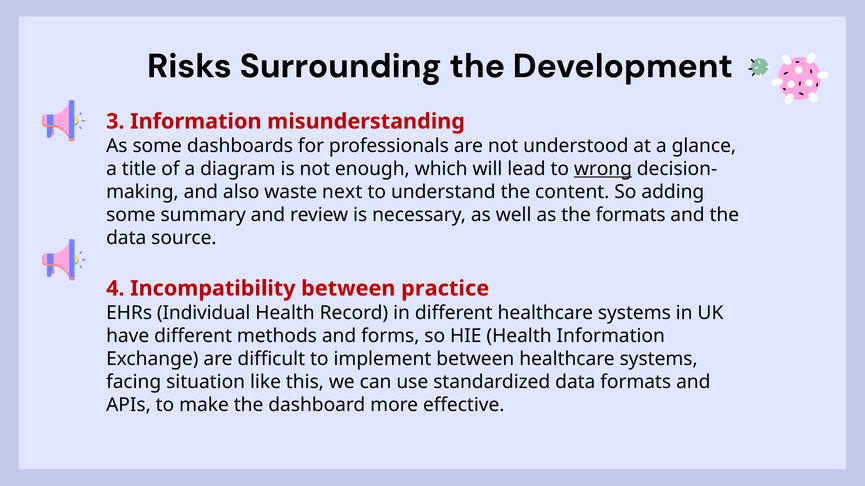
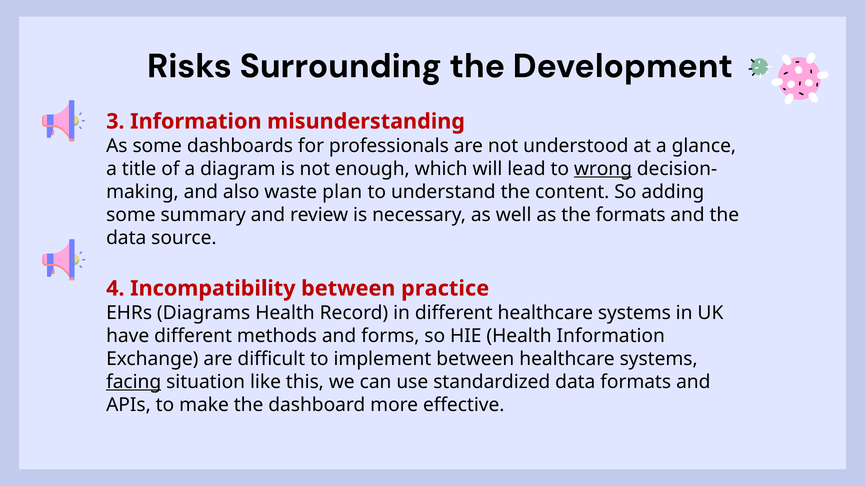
next: next -> plan
Individual: Individual -> Diagrams
facing underline: none -> present
